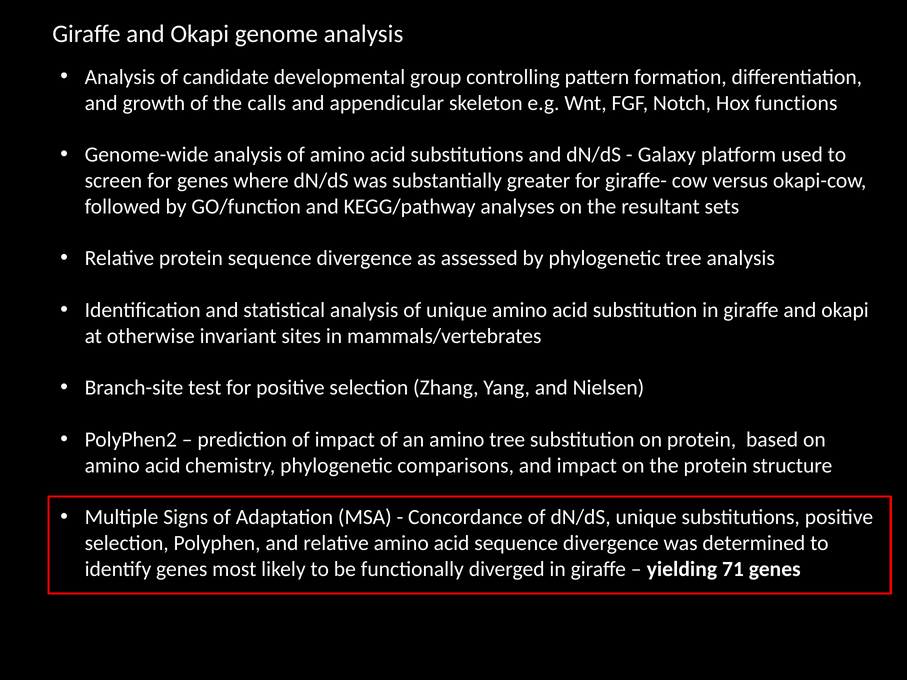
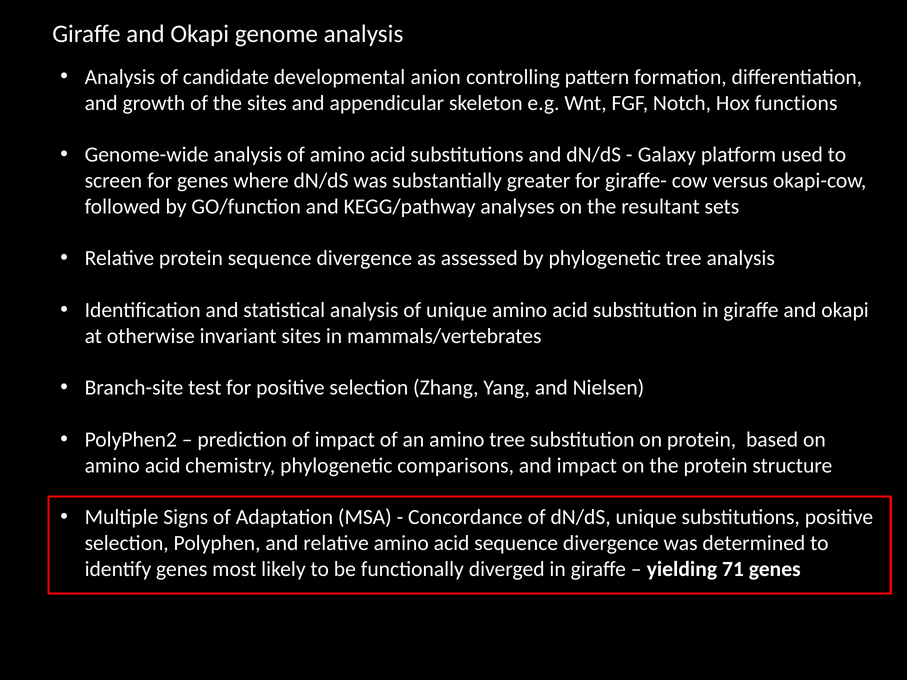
group: group -> anion
the calls: calls -> sites
